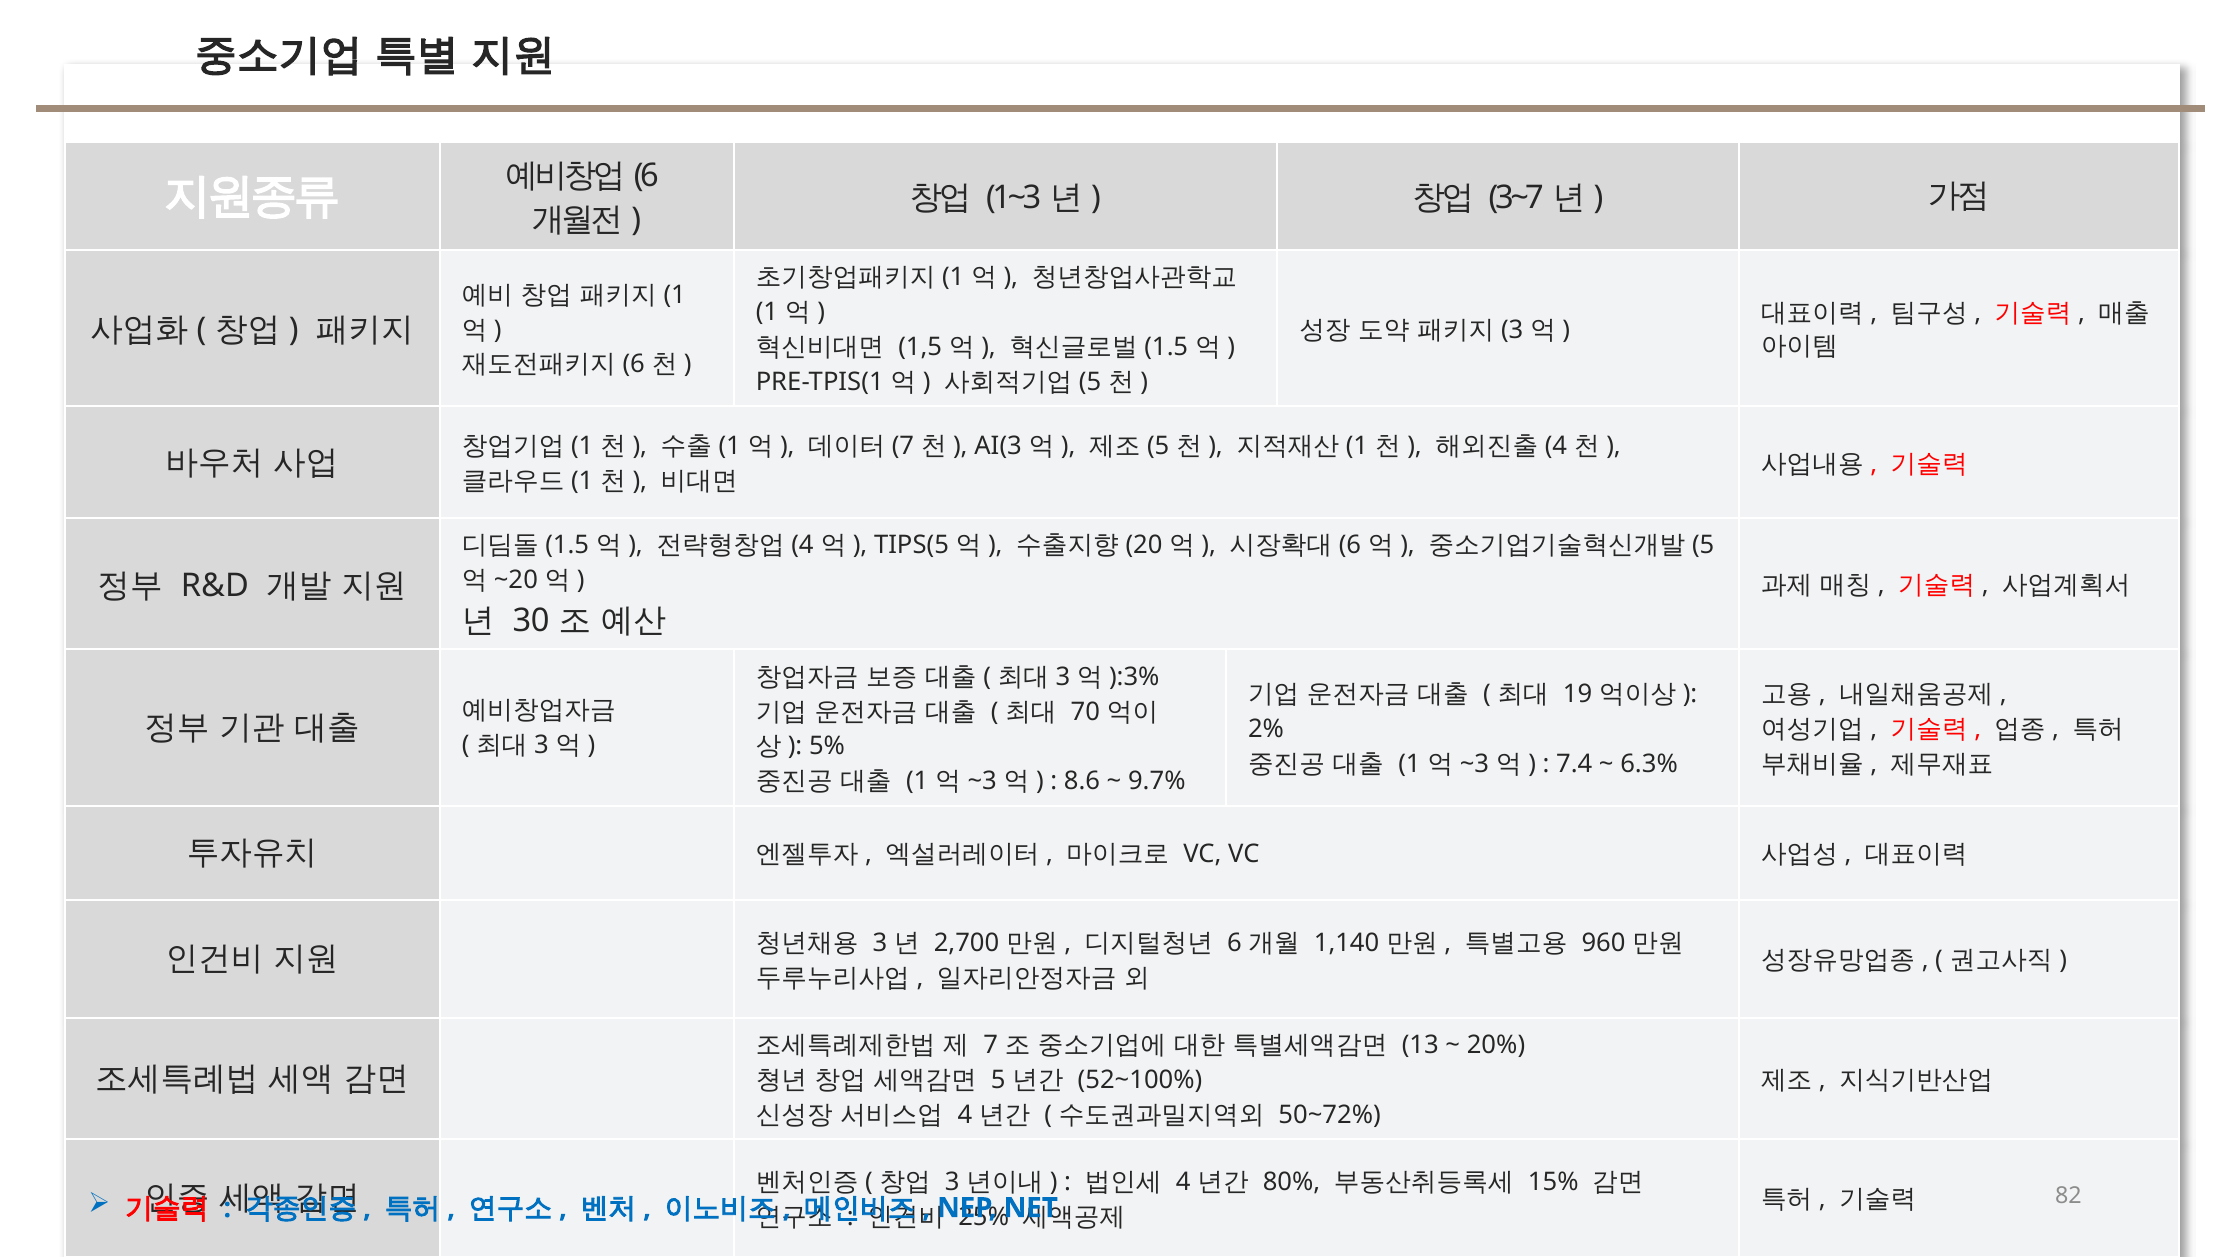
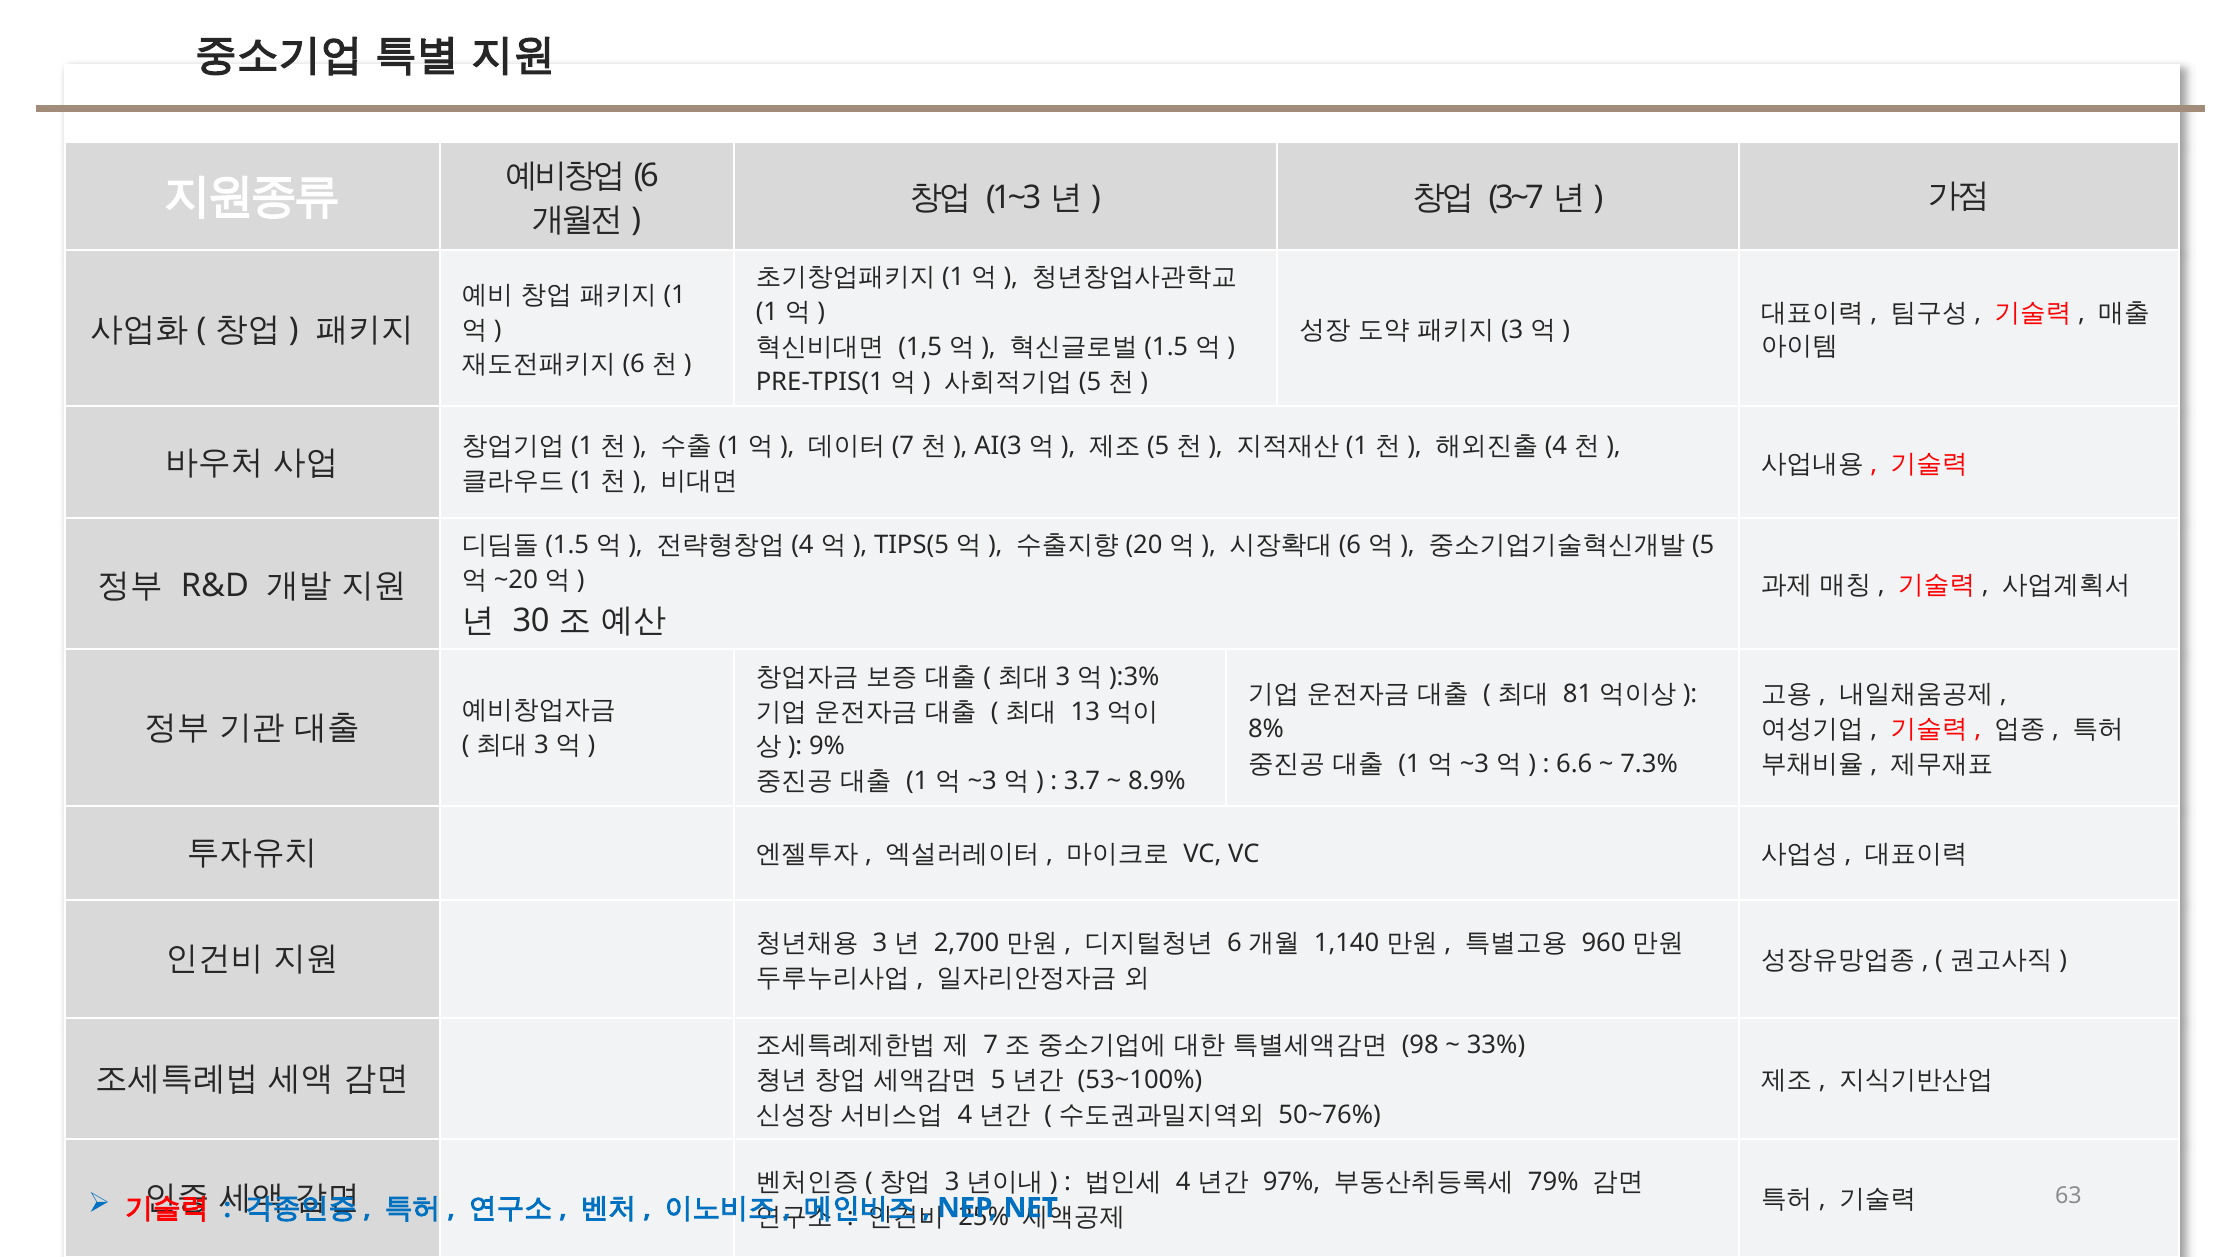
19: 19 -> 81
70: 70 -> 13
2%: 2% -> 8%
5%: 5% -> 9%
7.4: 7.4 -> 6.6
6.3%: 6.3% -> 7.3%
8.6: 8.6 -> 3.7
9.7%: 9.7% -> 8.9%
13: 13 -> 98
20%: 20% -> 33%
52~100%: 52~100% -> 53~100%
50~72%: 50~72% -> 50~76%
80%: 80% -> 97%
15%: 15% -> 79%
82: 82 -> 63
